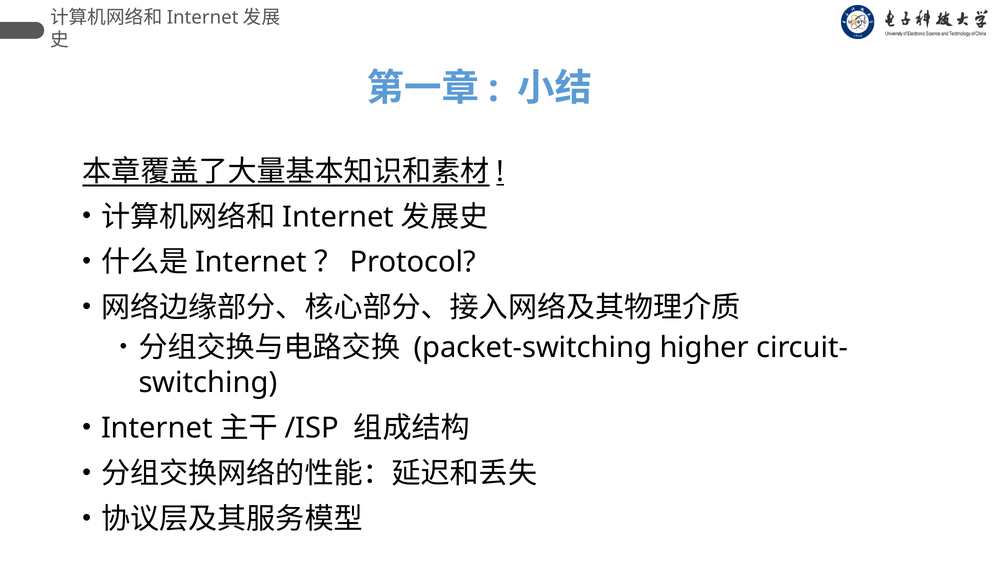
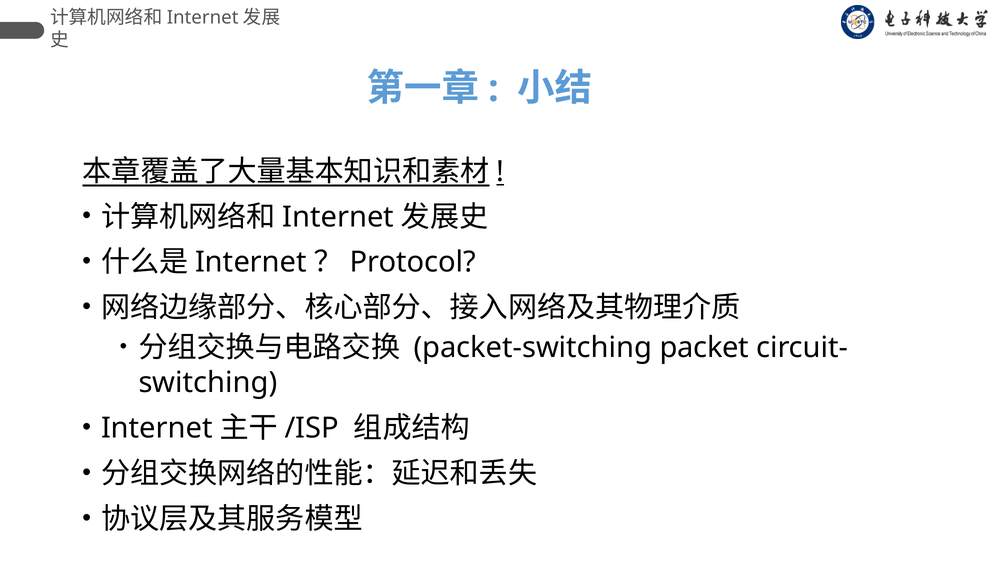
higher: higher -> packet
